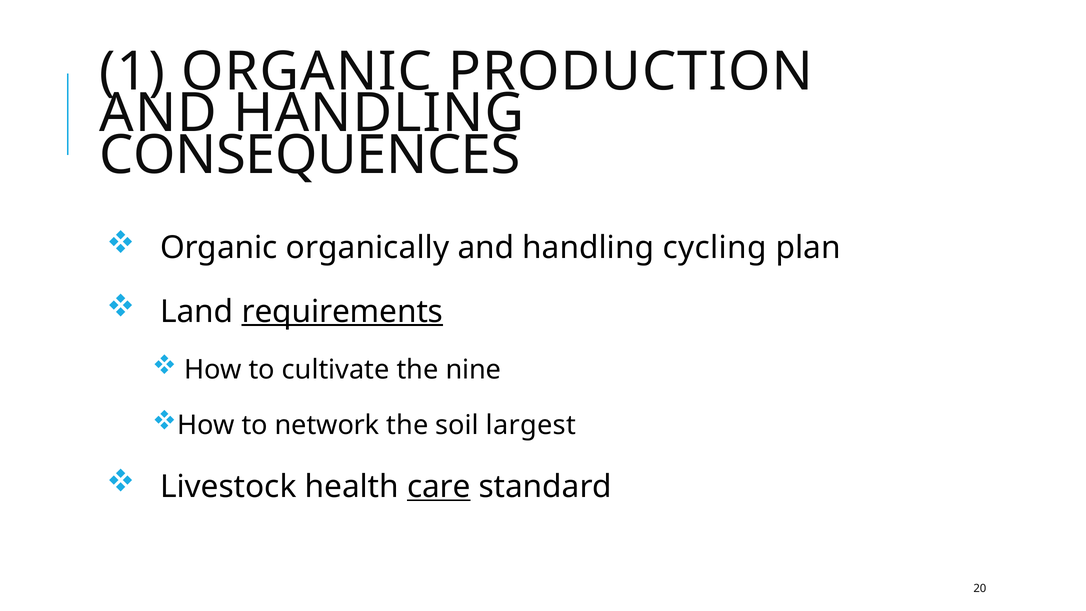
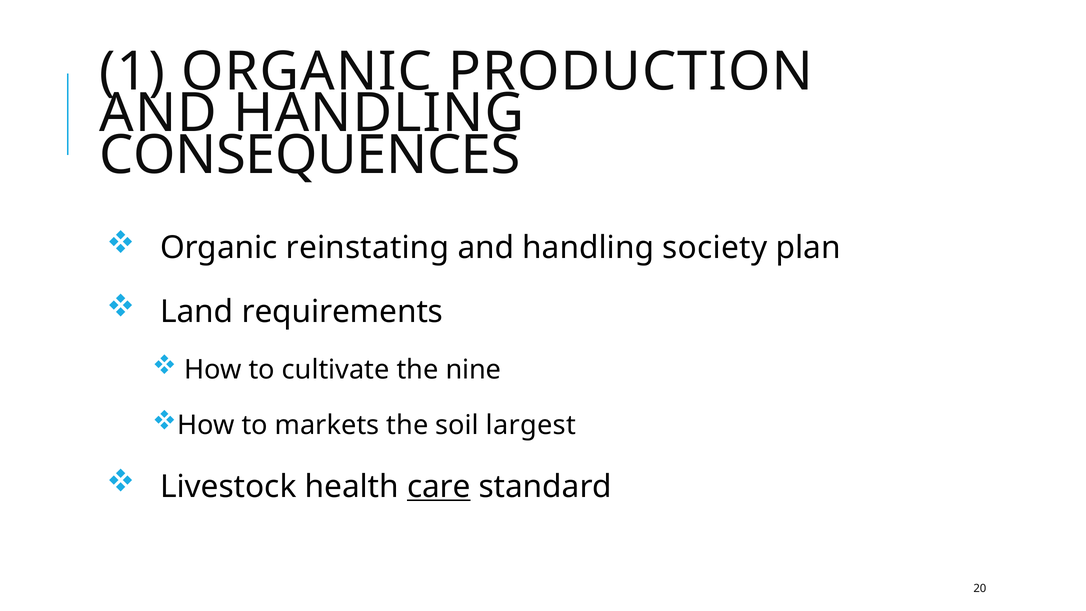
organically: organically -> reinstating
cycling: cycling -> society
requirements underline: present -> none
network: network -> markets
